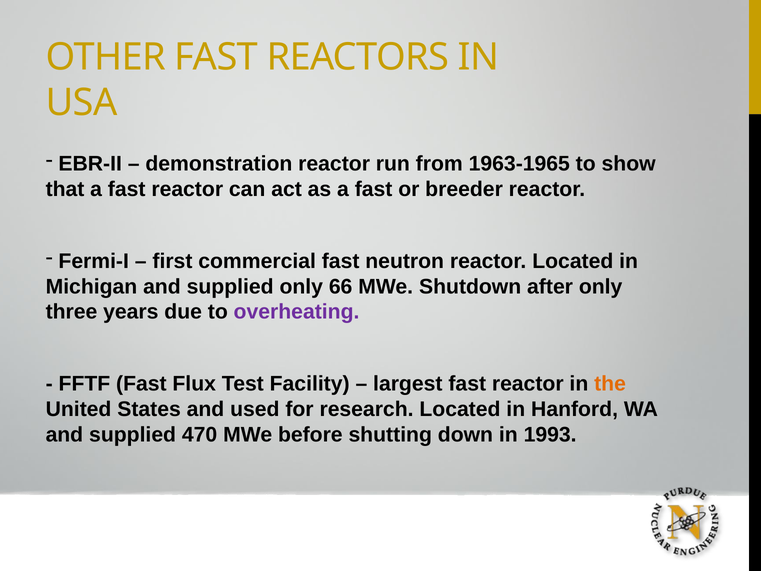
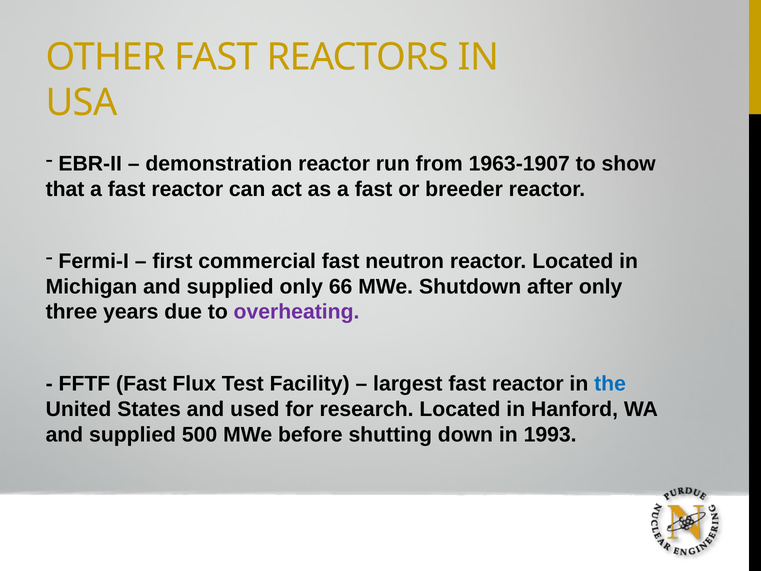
1963-1965: 1963-1965 -> 1963-1907
the colour: orange -> blue
470: 470 -> 500
